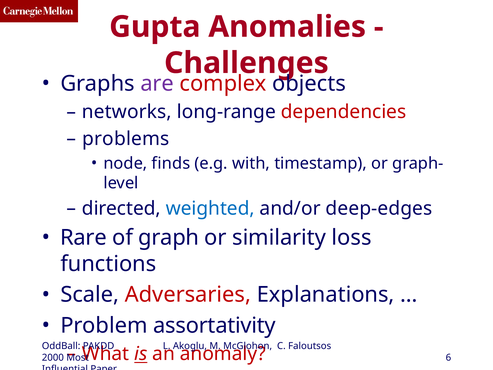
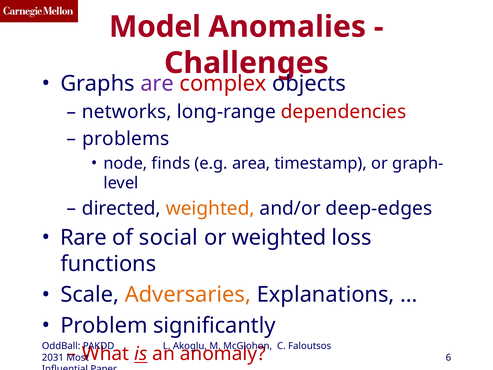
Gupta: Gupta -> Model
with: with -> area
weighted at (210, 208) colour: blue -> orange
graph: graph -> social
or similarity: similarity -> weighted
Adversaries colour: red -> orange
assortativity: assortativity -> significantly
2000: 2000 -> 2031
